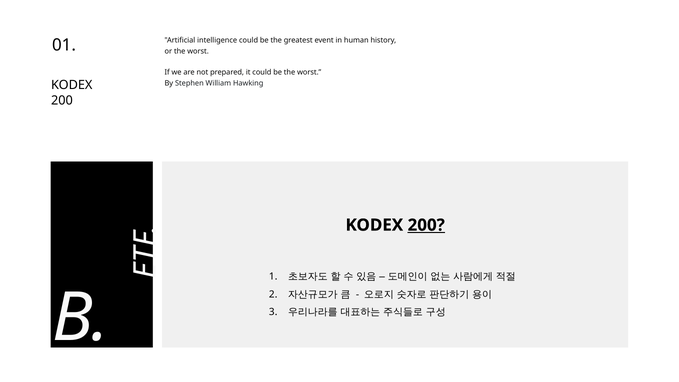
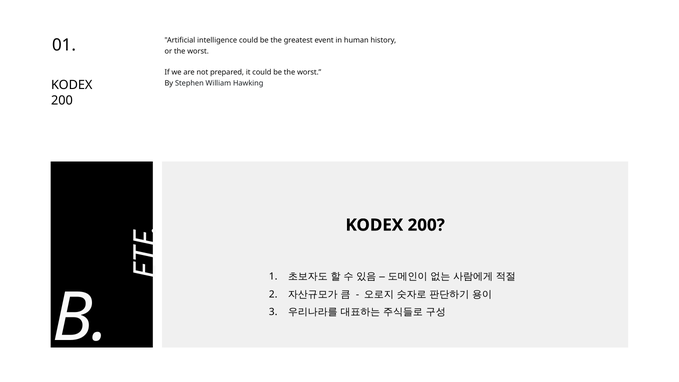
200 at (426, 225) underline: present -> none
